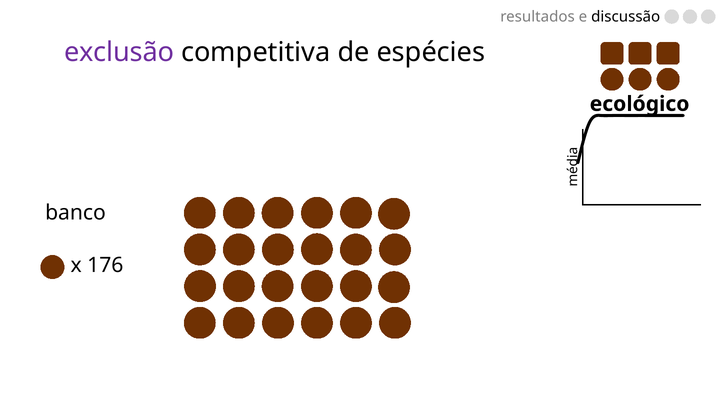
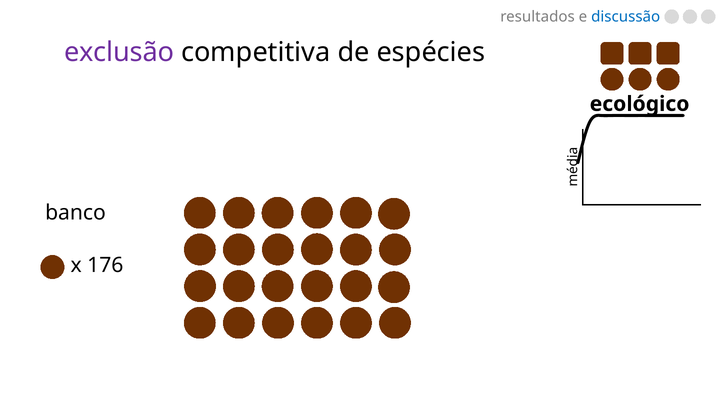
discussão colour: black -> blue
